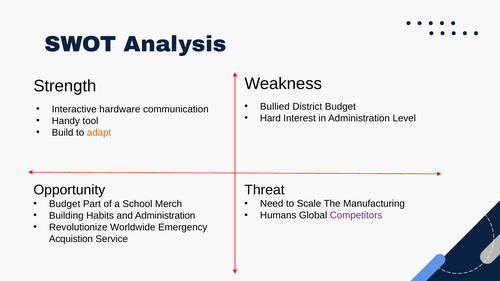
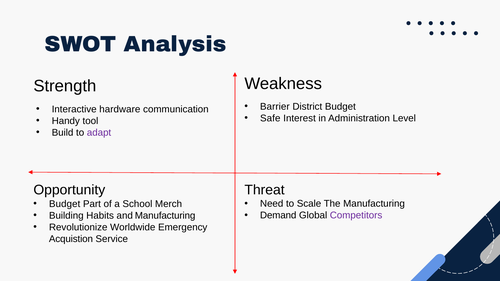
Bullied: Bullied -> Barrier
Hard: Hard -> Safe
adapt colour: orange -> purple
and Administration: Administration -> Manufacturing
Humans: Humans -> Demand
